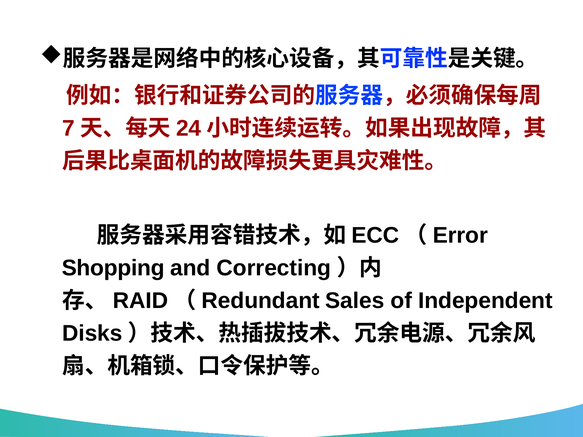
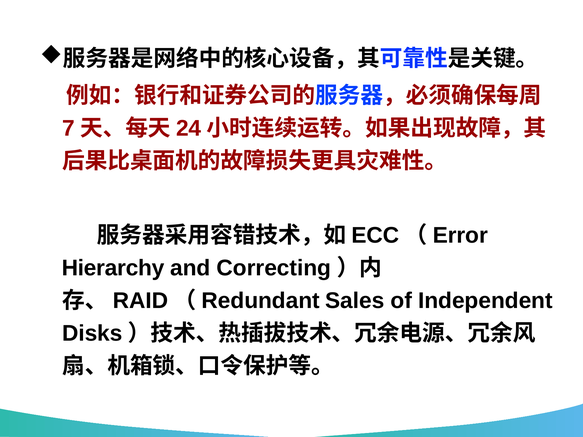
Shopping: Shopping -> Hierarchy
